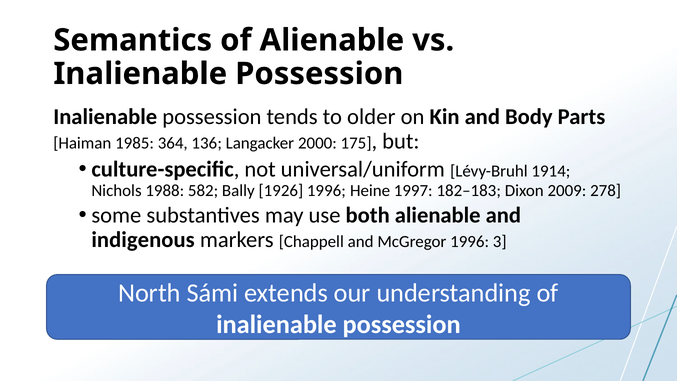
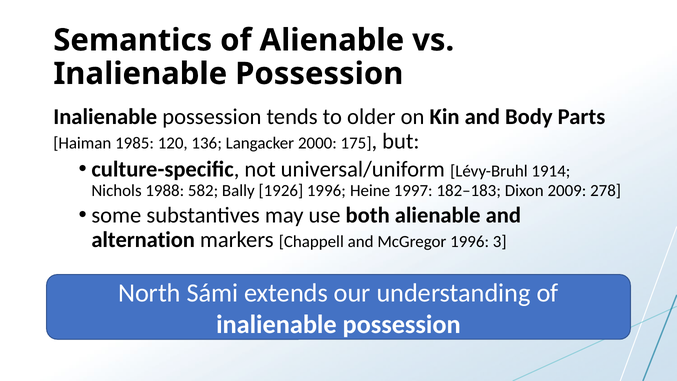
364: 364 -> 120
indigenous: indigenous -> alternation
